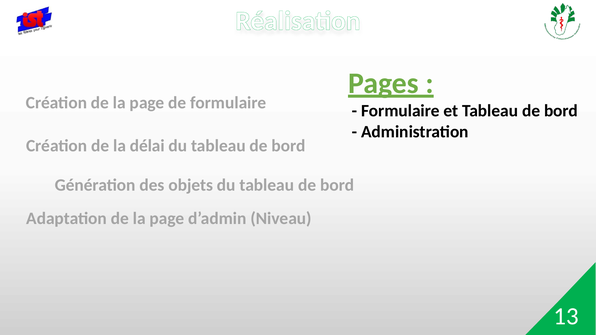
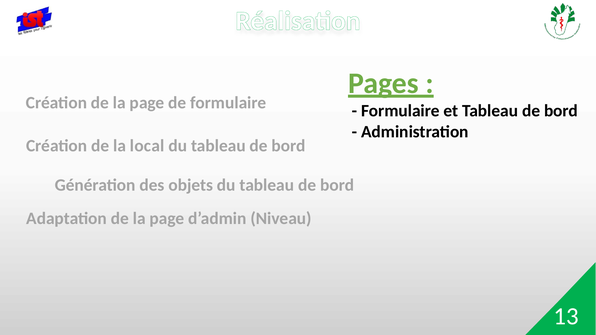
délai: délai -> local
